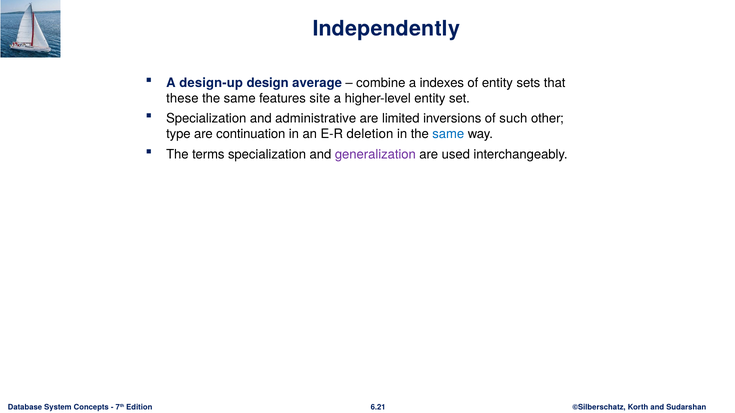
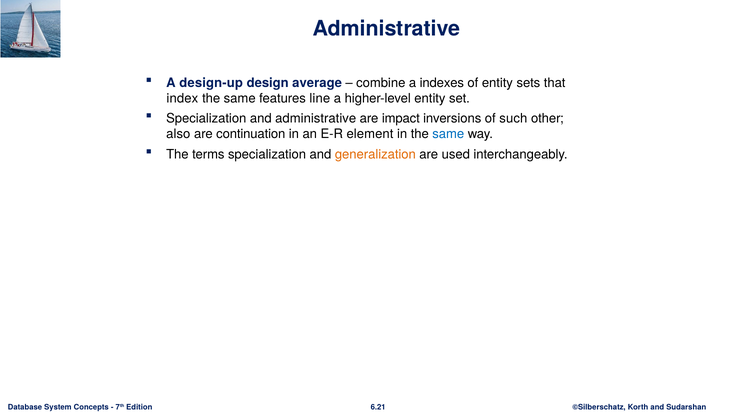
Independently at (386, 29): Independently -> Administrative
these: these -> index
site: site -> line
limited: limited -> impact
type: type -> also
deletion: deletion -> element
generalization colour: purple -> orange
